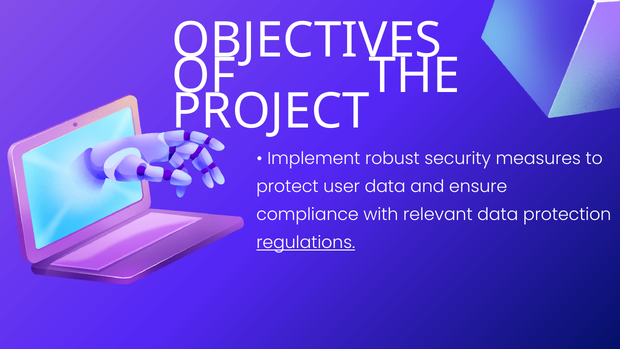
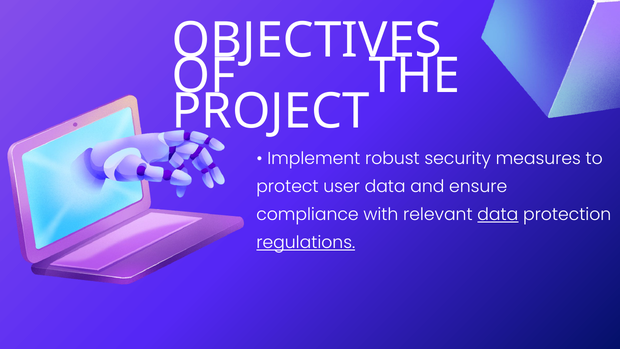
data at (498, 214) underline: none -> present
